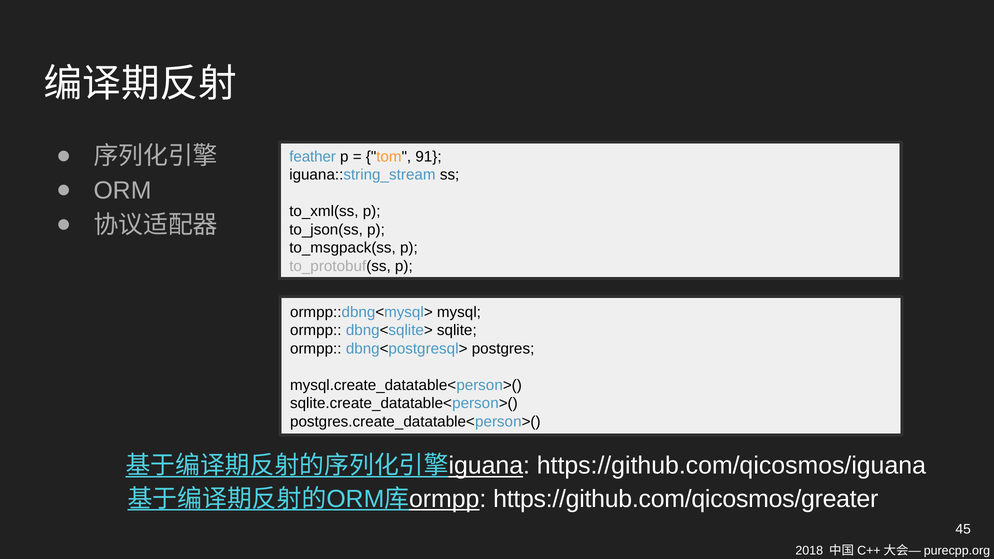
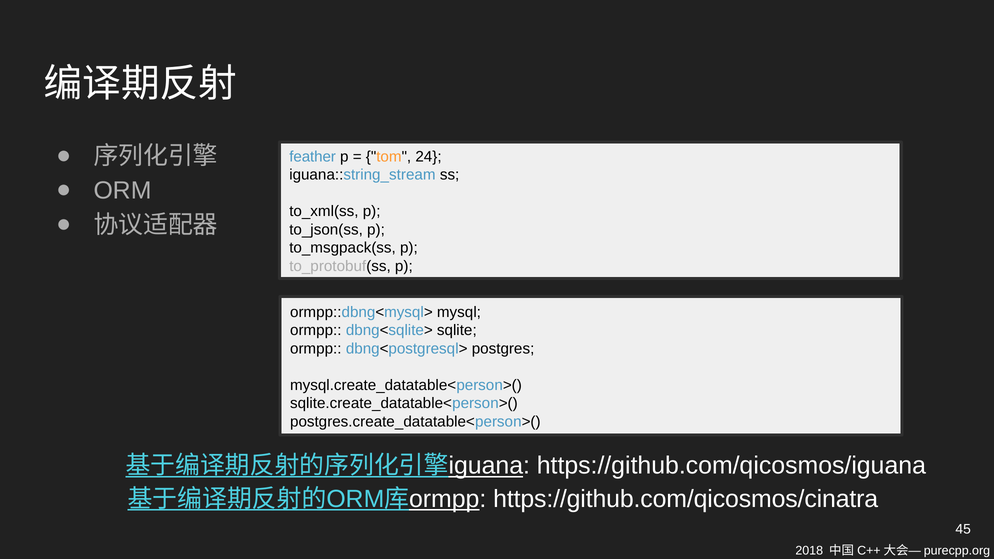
91: 91 -> 24
https://github.com/qicosmos/greater: https://github.com/qicosmos/greater -> https://github.com/qicosmos/cinatra
